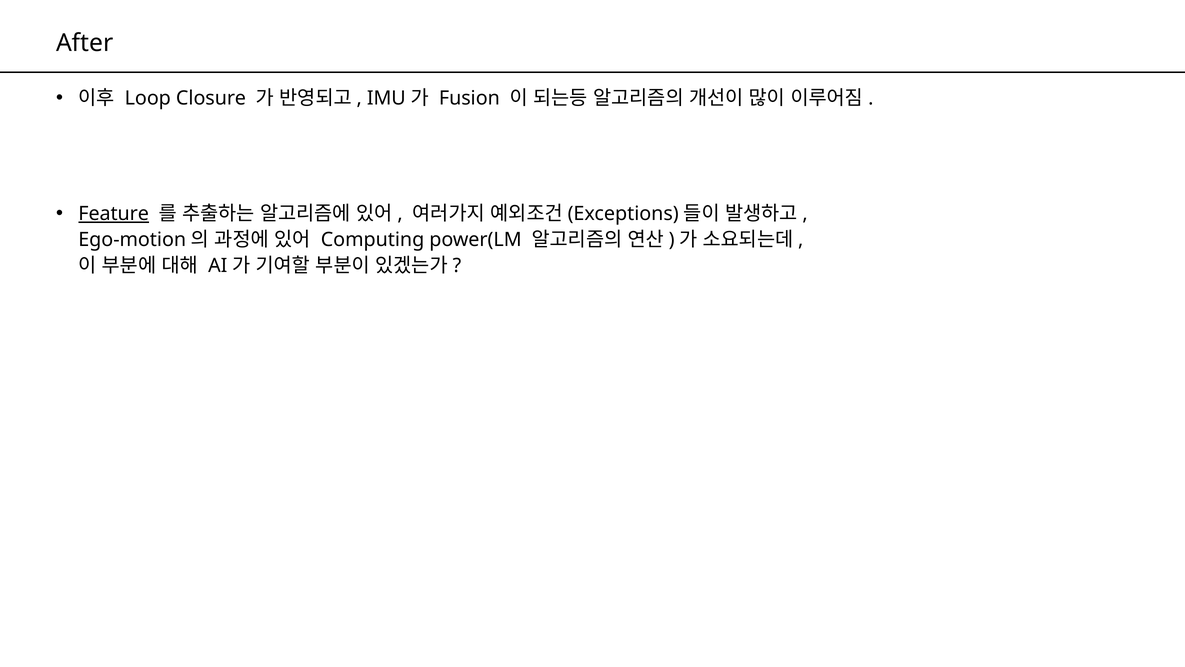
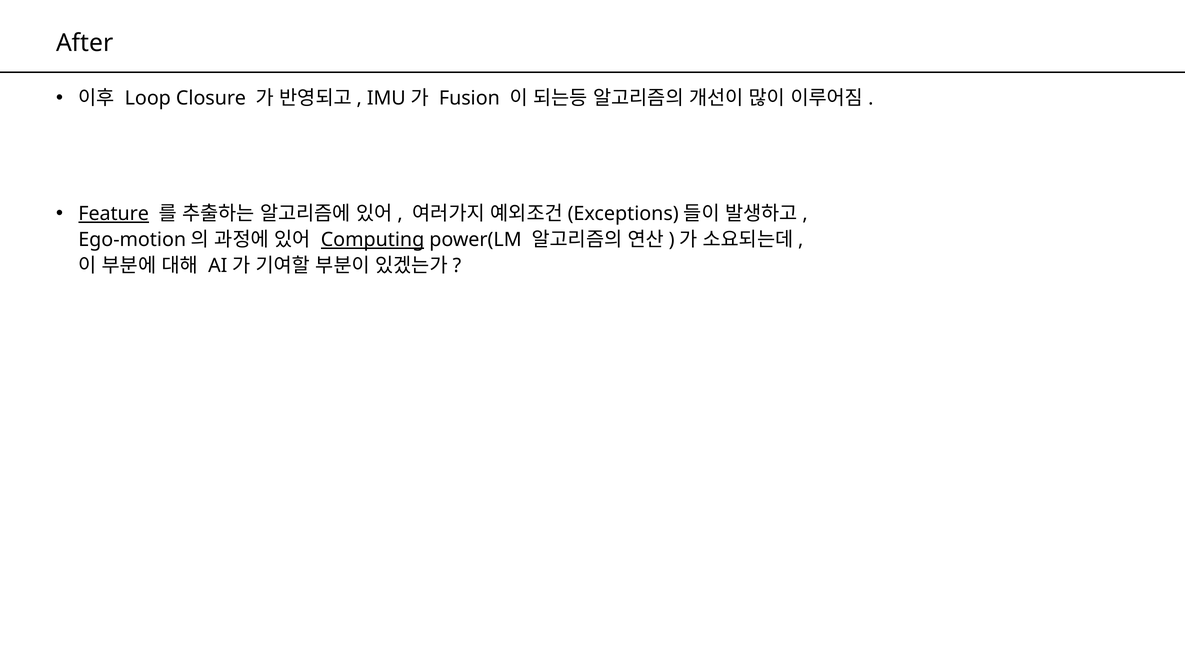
Computing underline: none -> present
